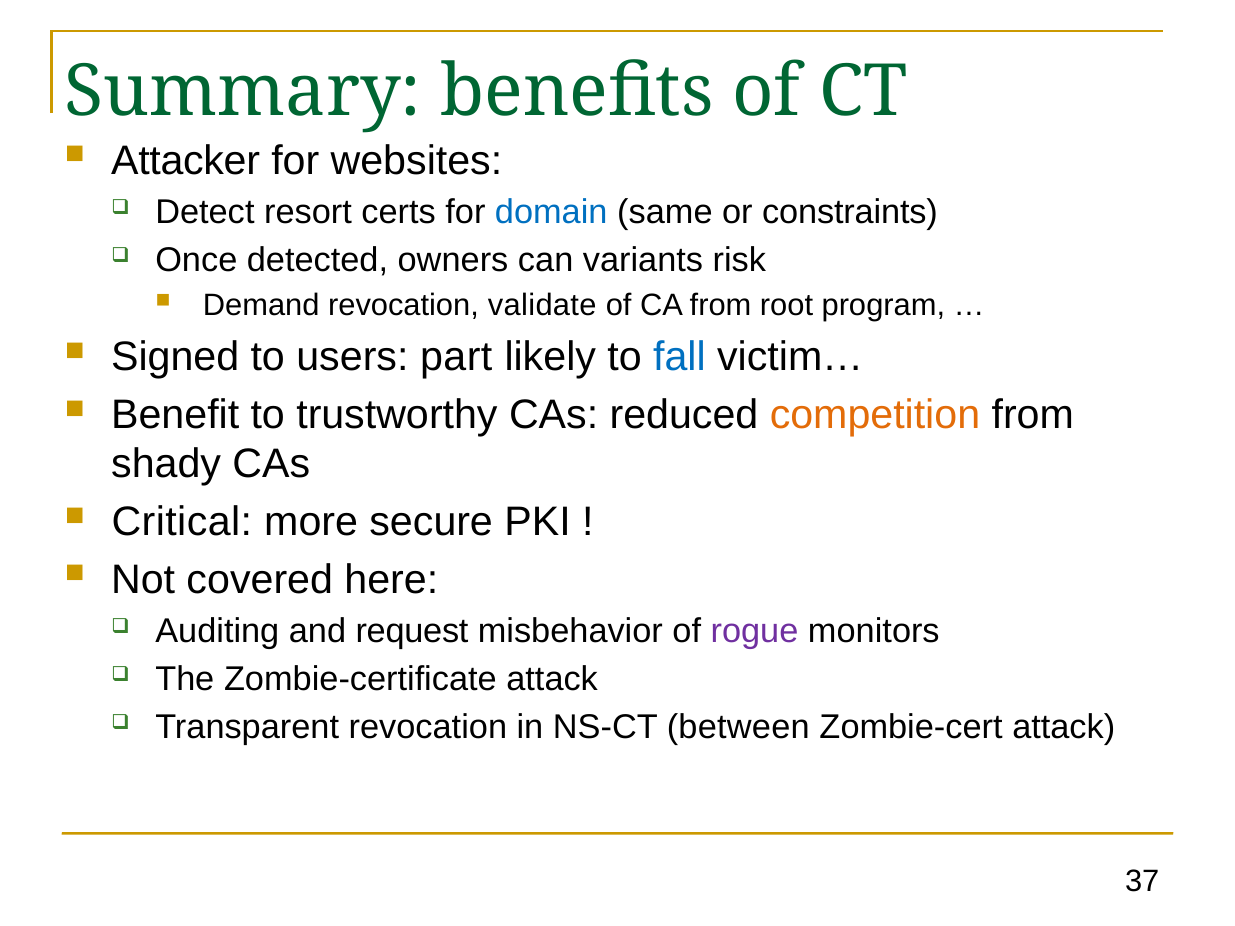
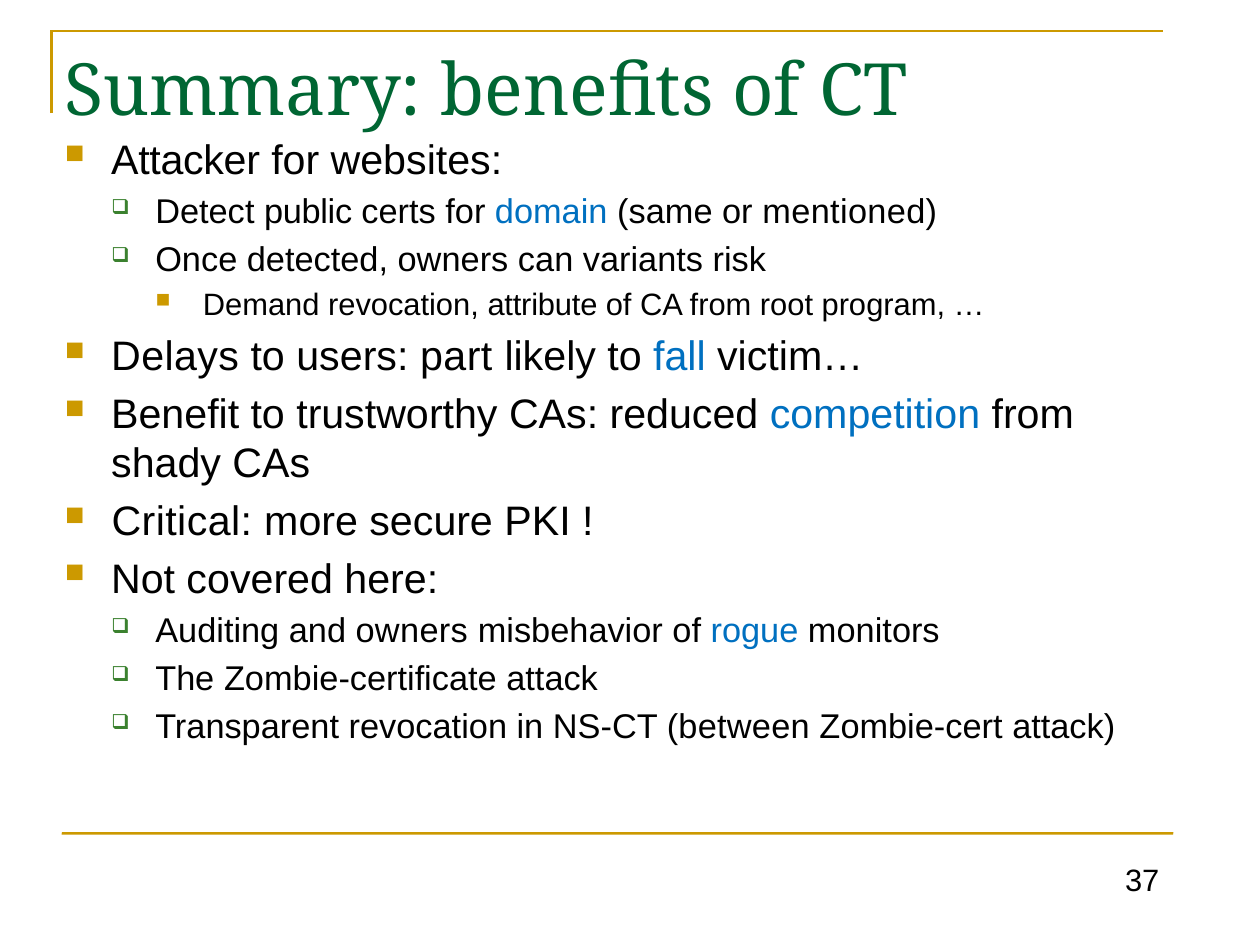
resort: resort -> public
constraints: constraints -> mentioned
validate: validate -> attribute
Signed: Signed -> Delays
competition colour: orange -> blue
and request: request -> owners
rogue colour: purple -> blue
